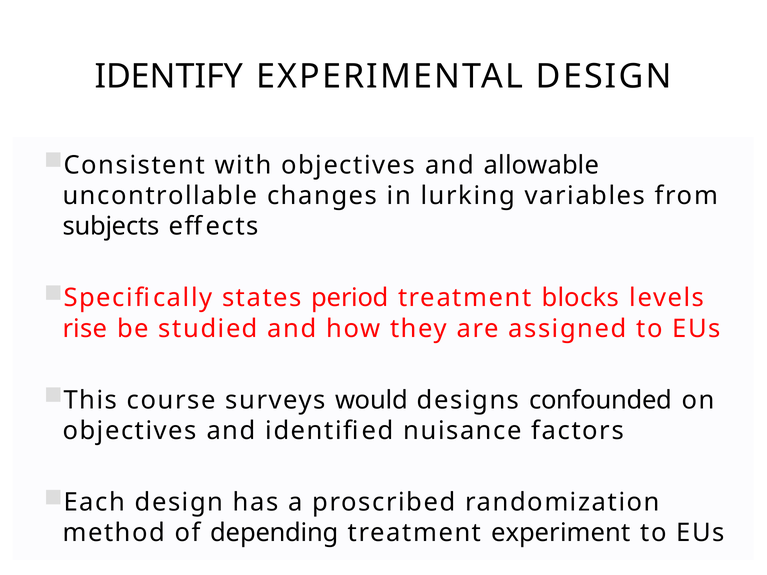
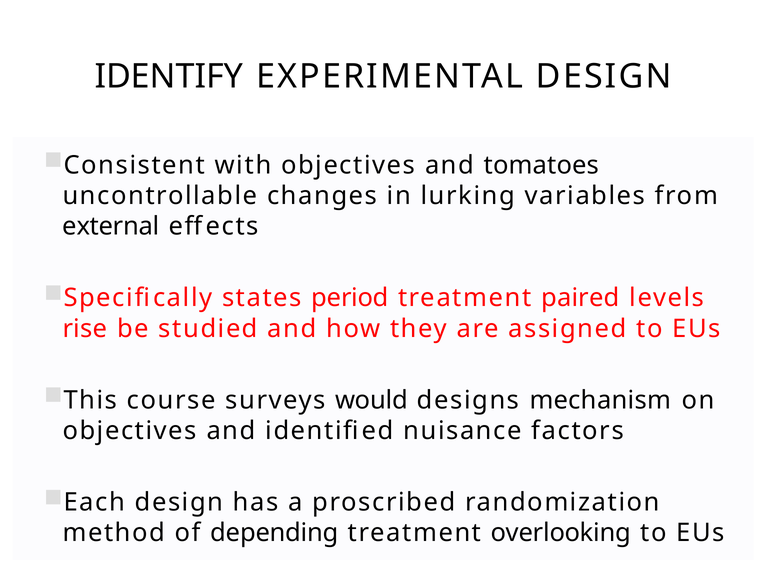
allowable: allowable -> tomatoes
subjects: subjects -> external
blocks: blocks -> paired
confounded: confounded -> mechanism
experiment: experiment -> overlooking
